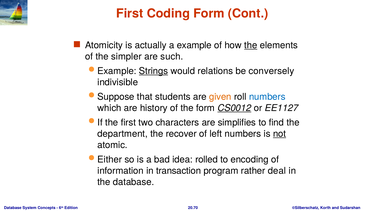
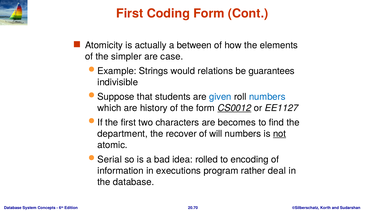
a example: example -> between
the at (251, 45) underline: present -> none
such: such -> case
Strings underline: present -> none
conversely: conversely -> guarantees
given colour: orange -> blue
simplifies: simplifies -> becomes
left: left -> will
Either: Either -> Serial
transaction: transaction -> executions
